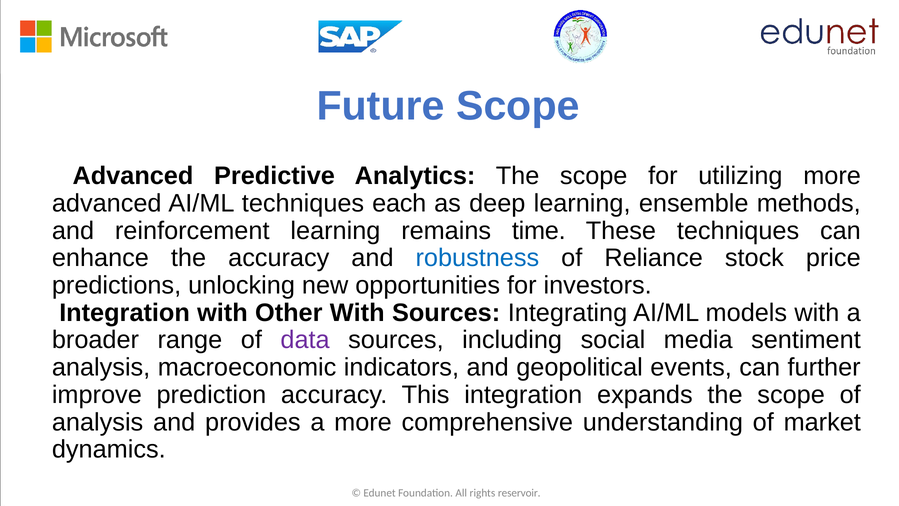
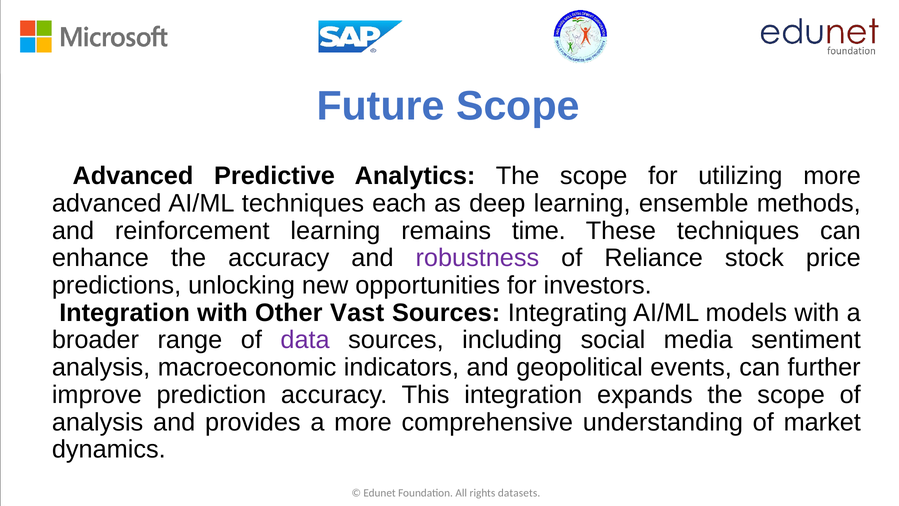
robustness colour: blue -> purple
Other With: With -> Vast
reservoir: reservoir -> datasets
